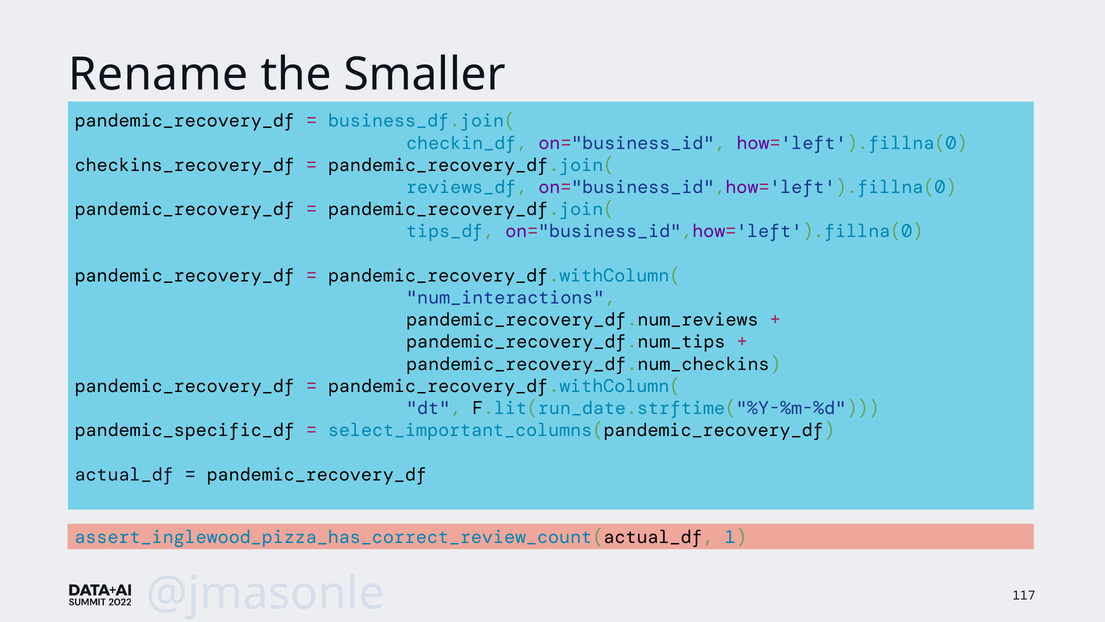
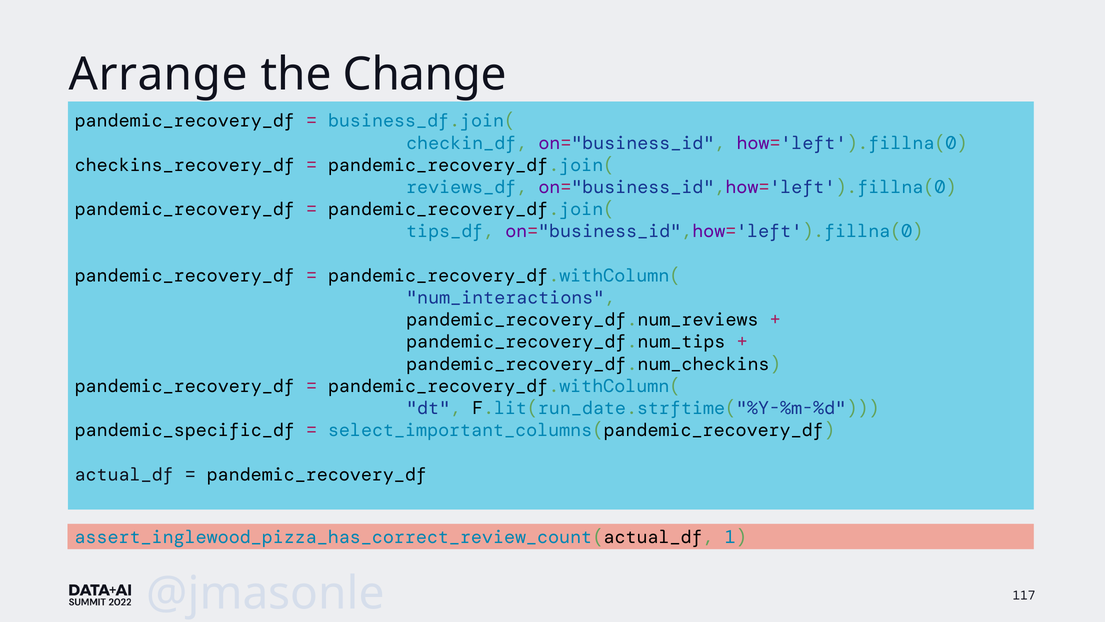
Rename: Rename -> Arrange
Smaller: Smaller -> Change
